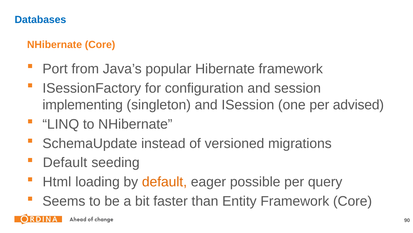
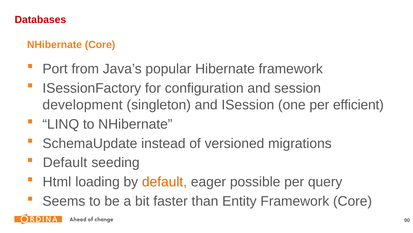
Databases colour: blue -> red
implementing: implementing -> development
advised: advised -> efficient
